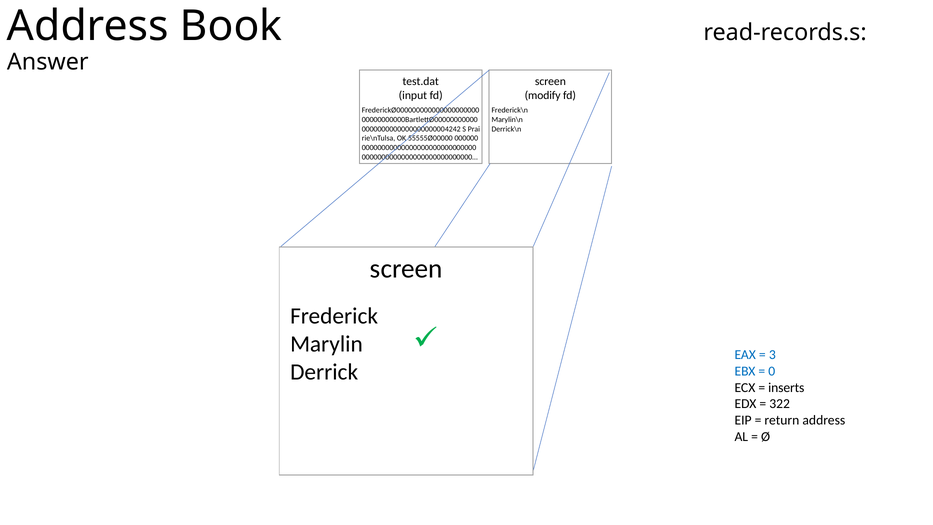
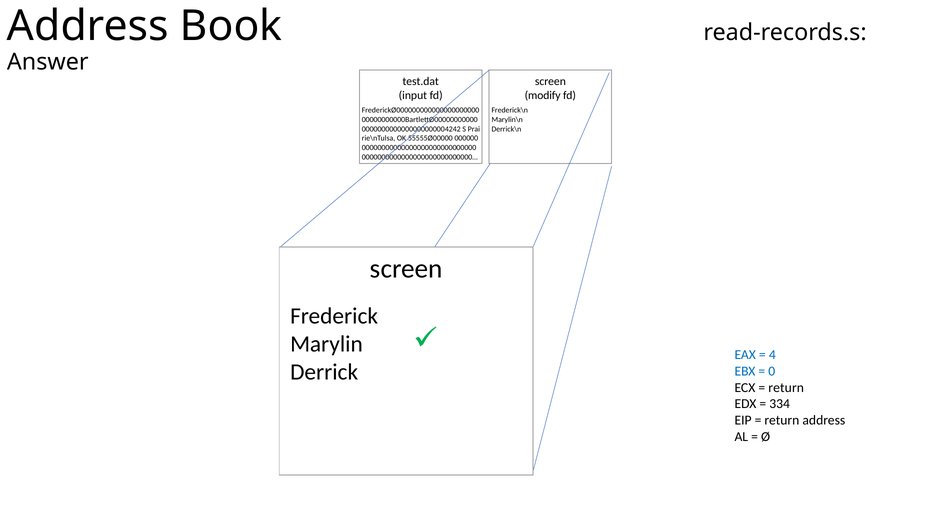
3: 3 -> 4
inserts at (786, 387): inserts -> return
322: 322 -> 334
